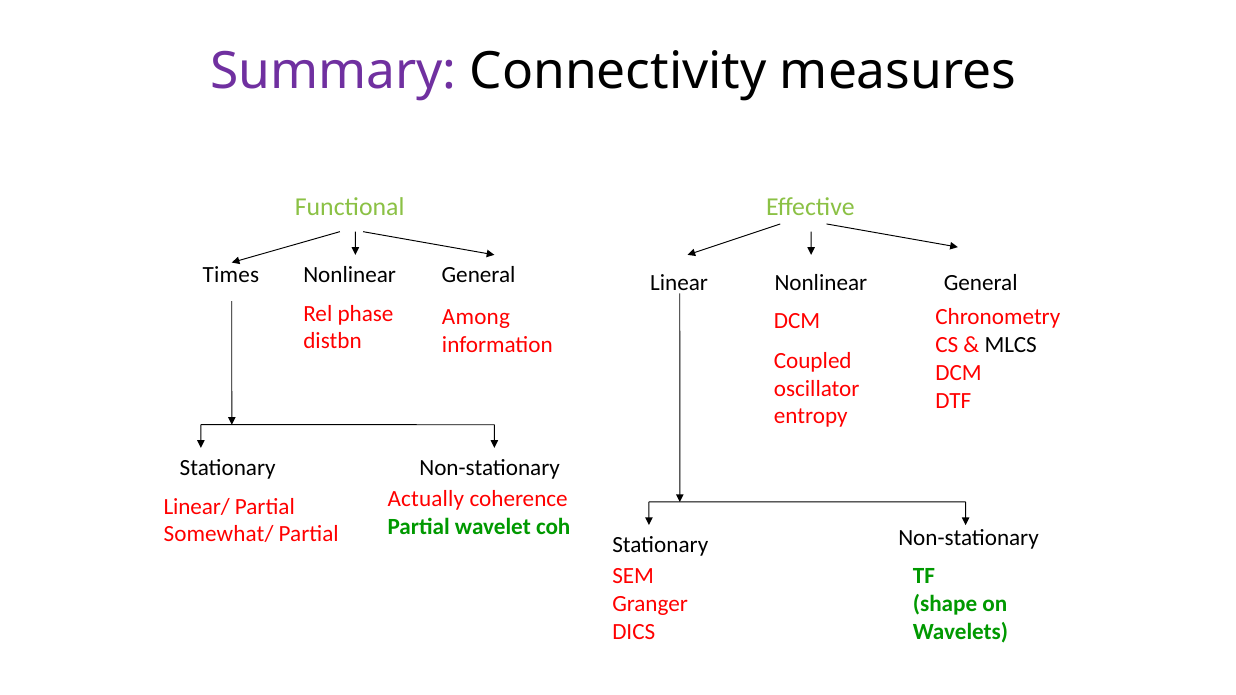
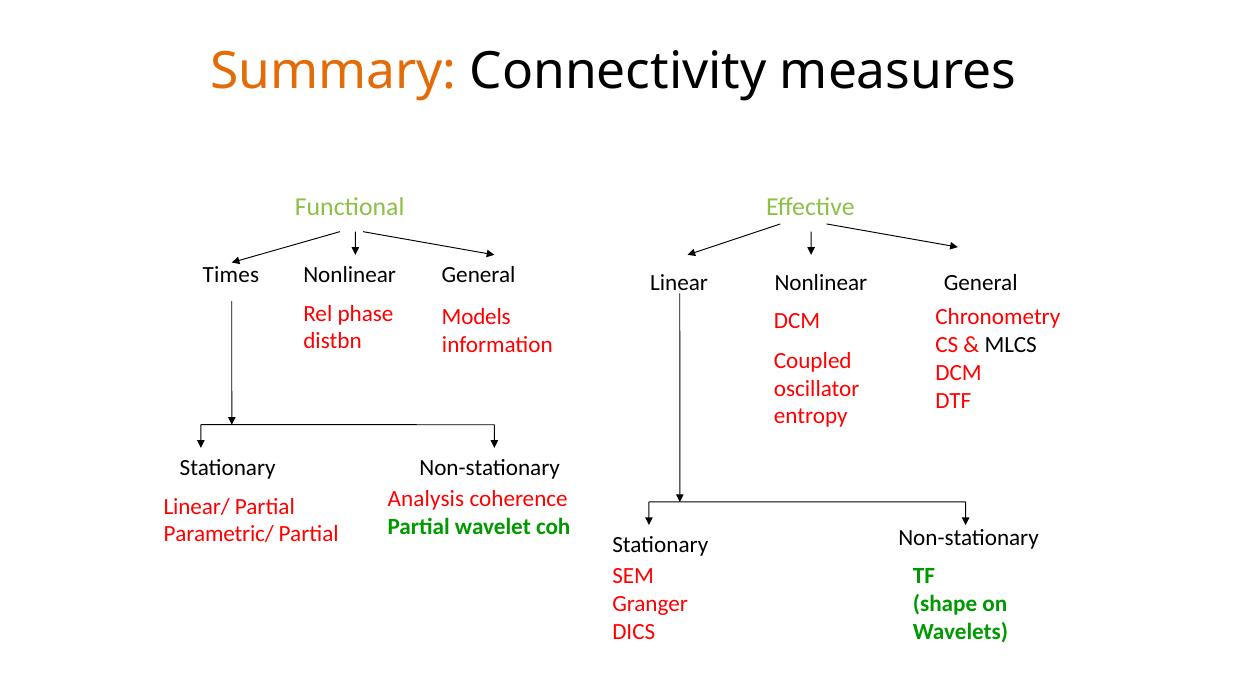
Summary colour: purple -> orange
Among: Among -> Models
Actually: Actually -> Analysis
Somewhat/: Somewhat/ -> Parametric/
